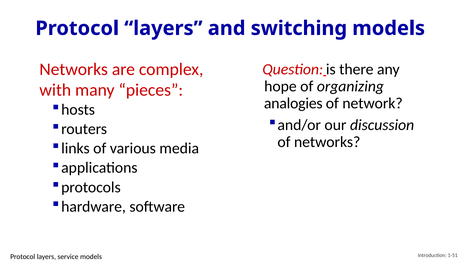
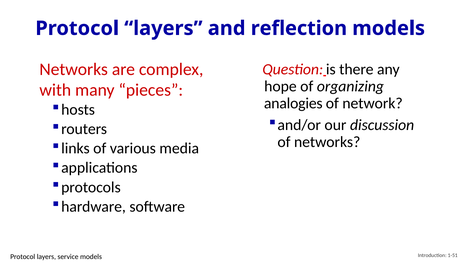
switching: switching -> reflection
